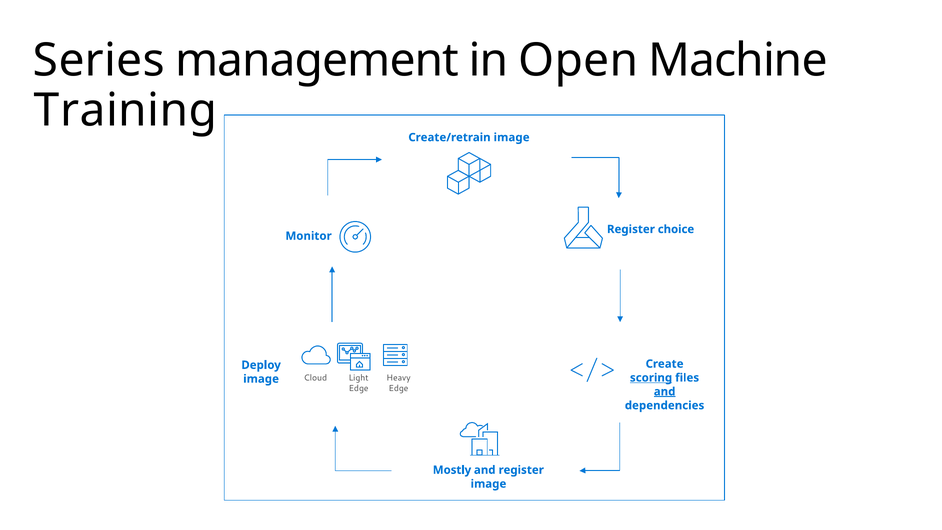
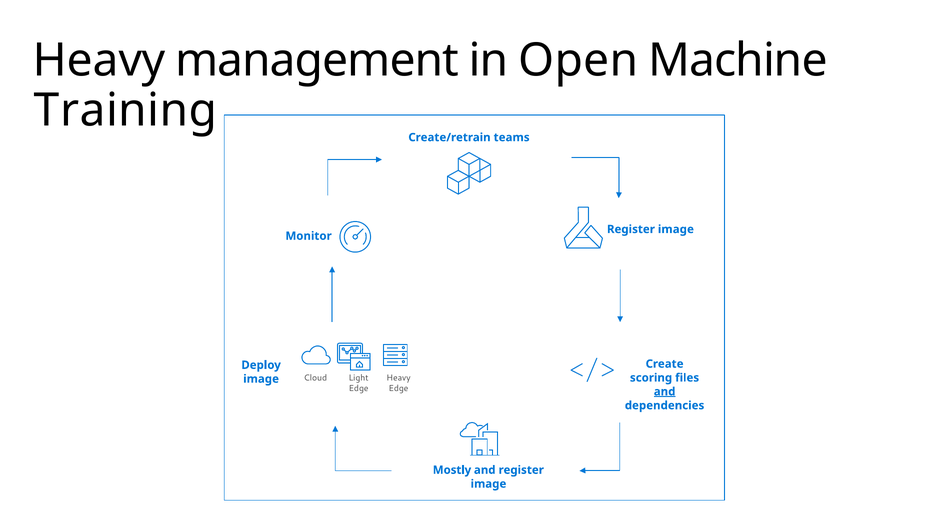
Series at (99, 61): Series -> Heavy
Create/retrain image: image -> teams
choice at (676, 229): choice -> image
scoring underline: present -> none
